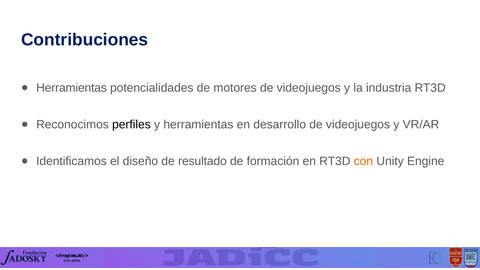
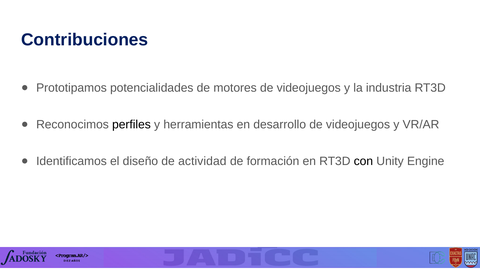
Herramientas at (72, 88): Herramientas -> Prototipamos
resultado: resultado -> actividad
con colour: orange -> black
